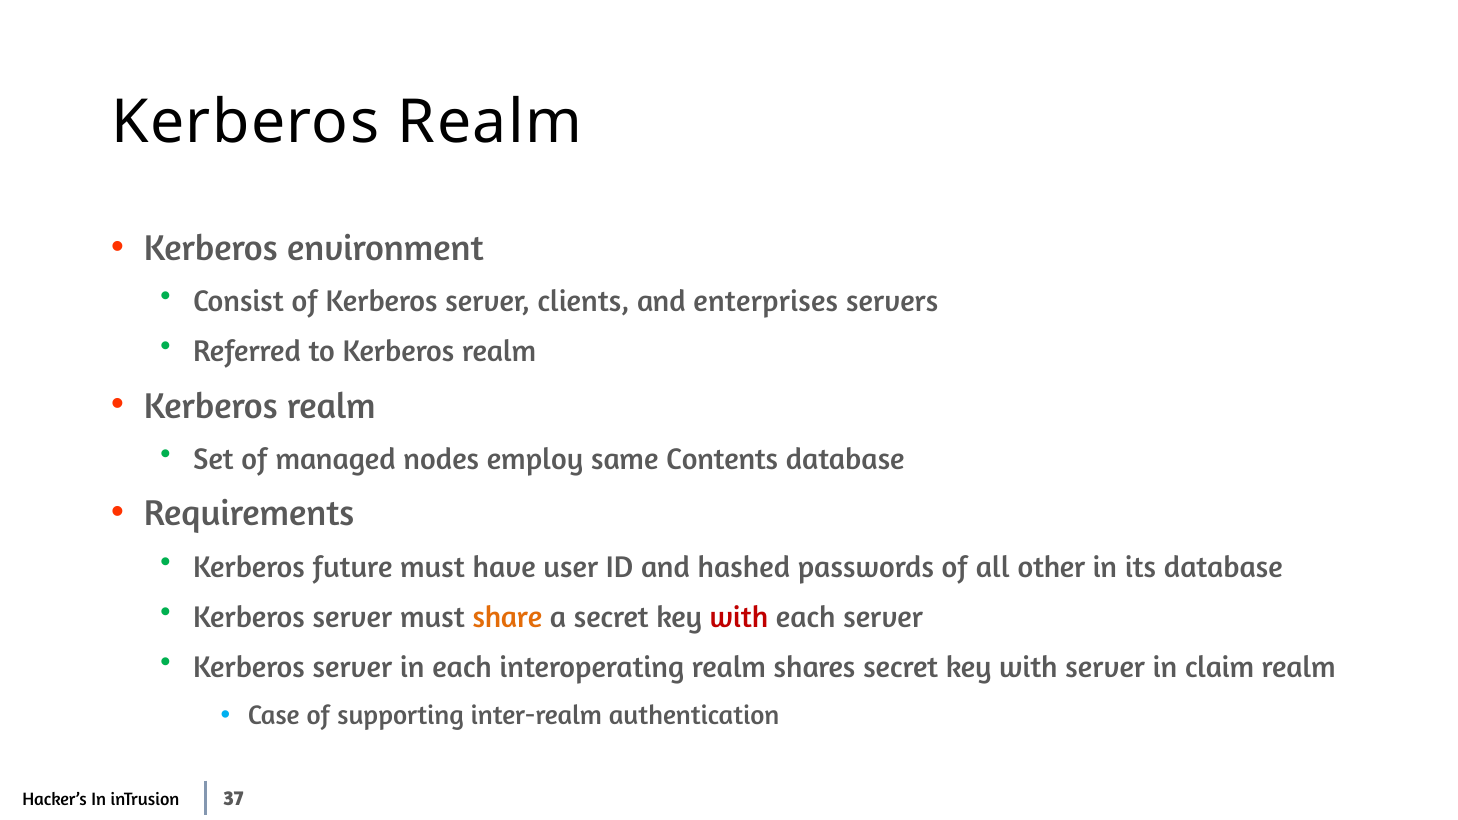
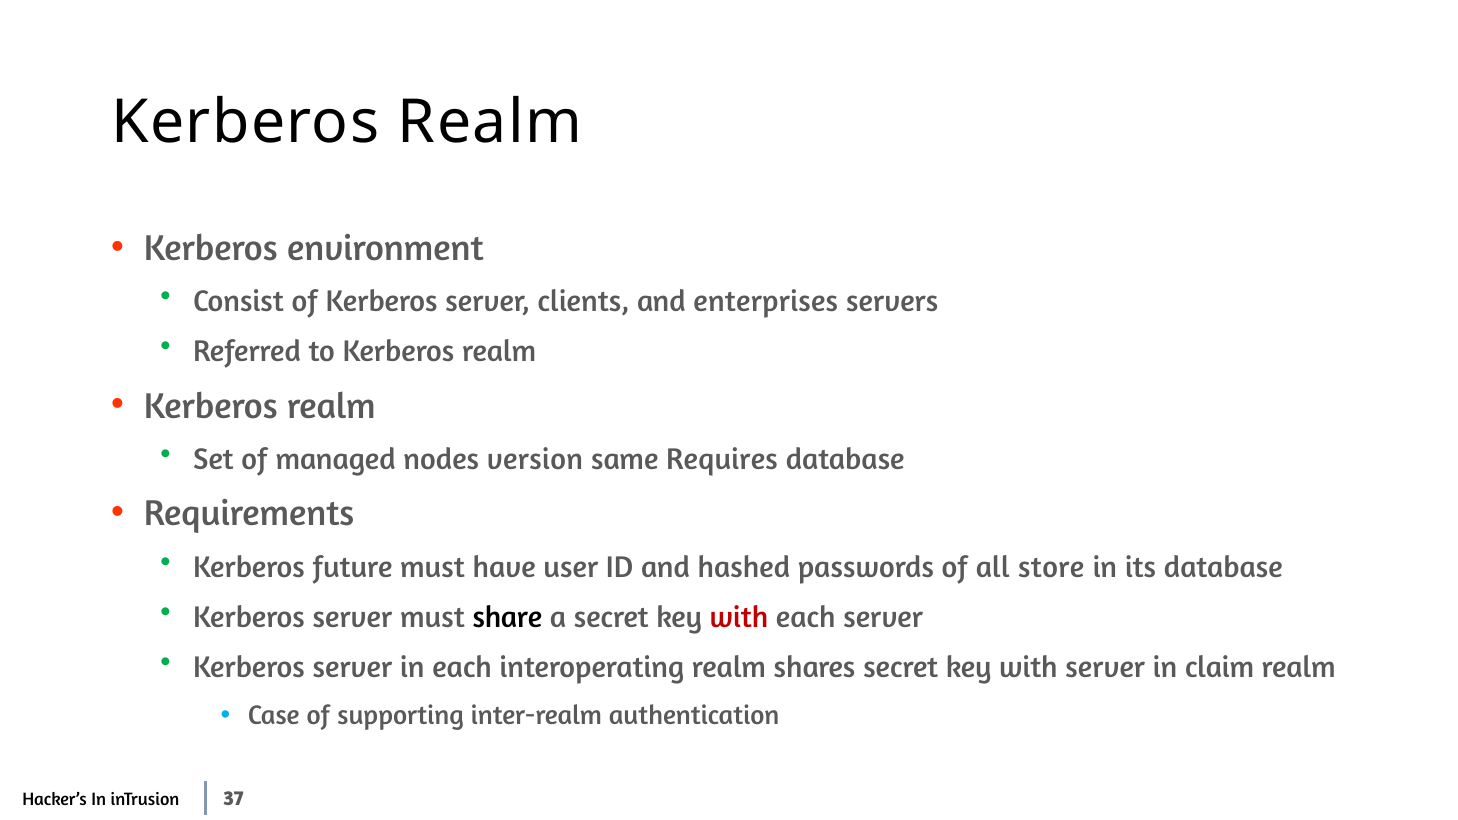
employ: employ -> version
Contents: Contents -> Requires
other: other -> store
share colour: orange -> black
